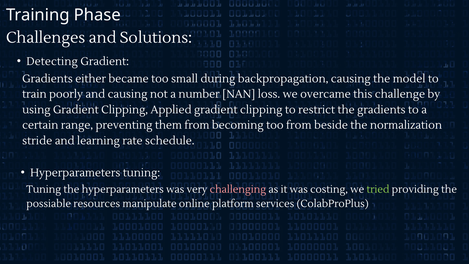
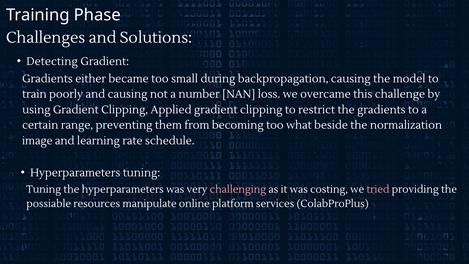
too from: from -> what
stride: stride -> image
tried colour: light green -> pink
